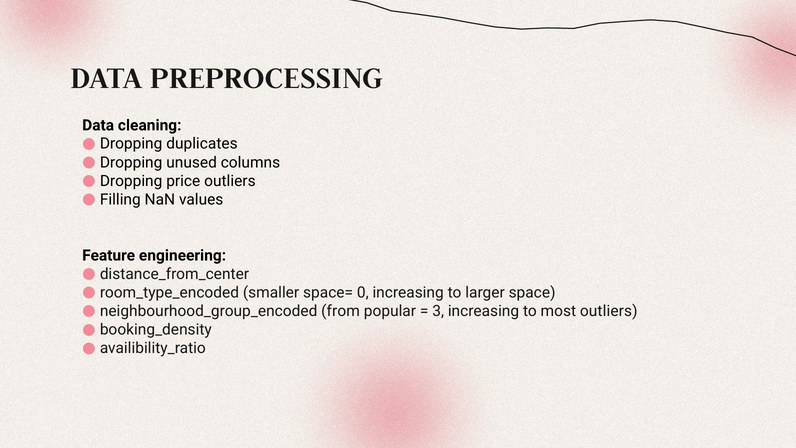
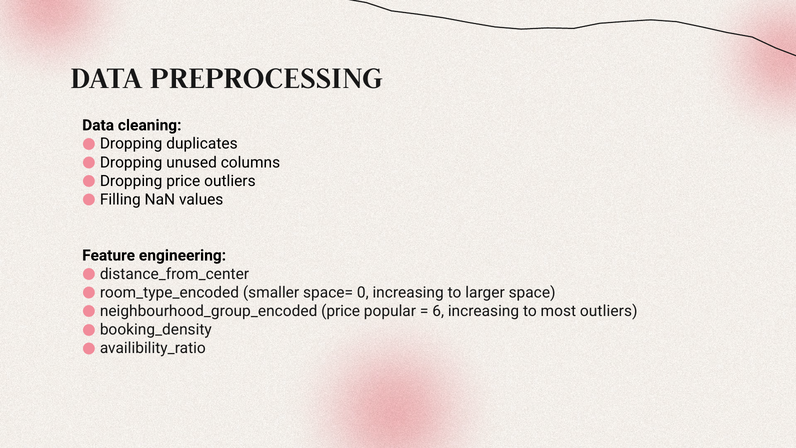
neighbourhood_group_encoded from: from -> price
3: 3 -> 6
